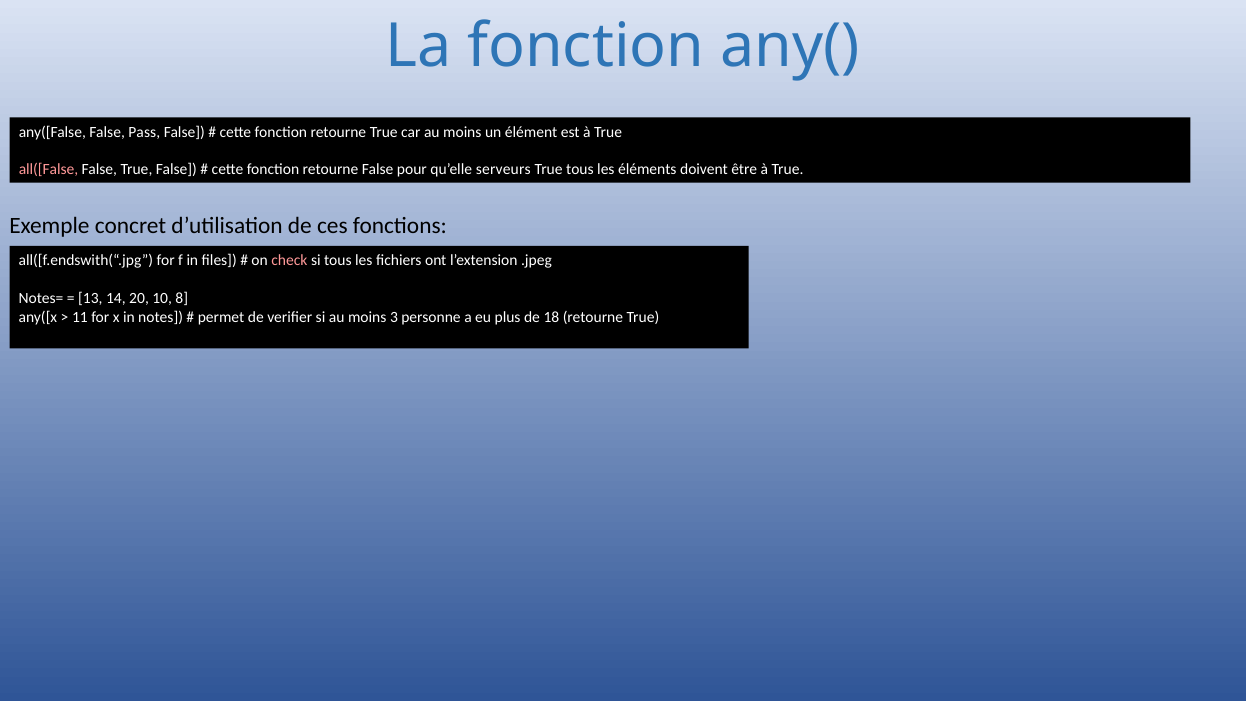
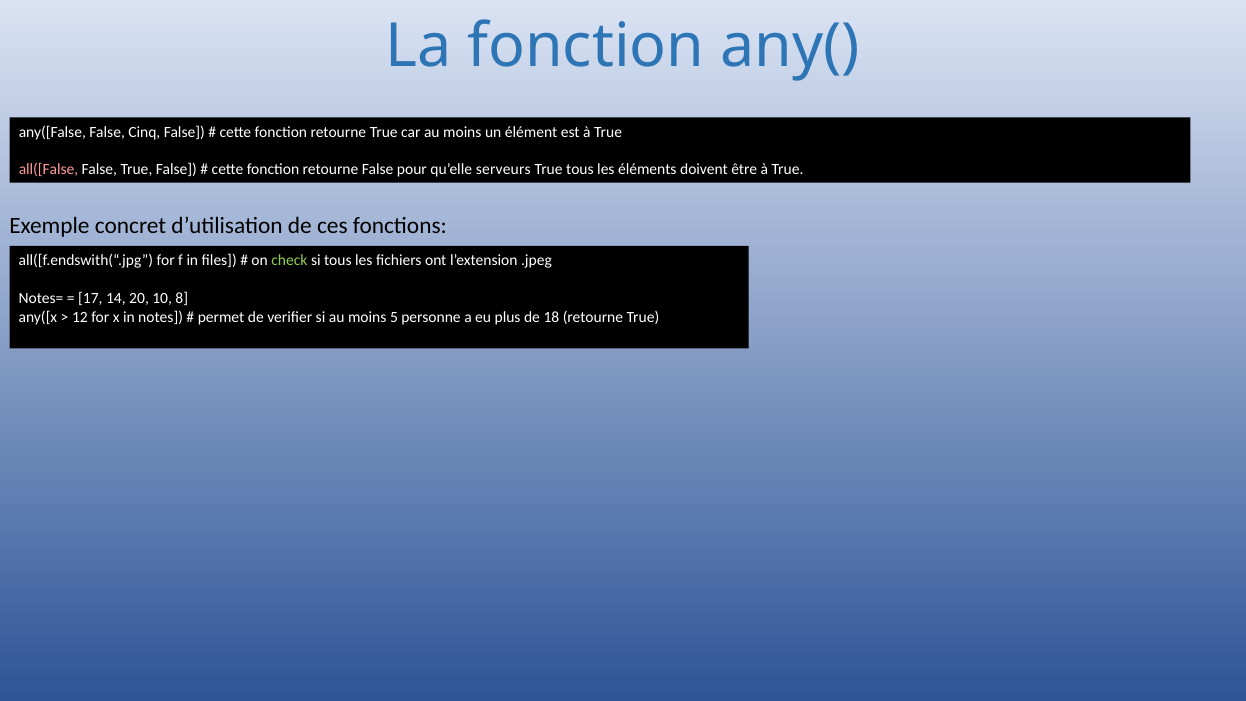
Pass: Pass -> Cinq
check colour: pink -> light green
13: 13 -> 17
11: 11 -> 12
3: 3 -> 5
